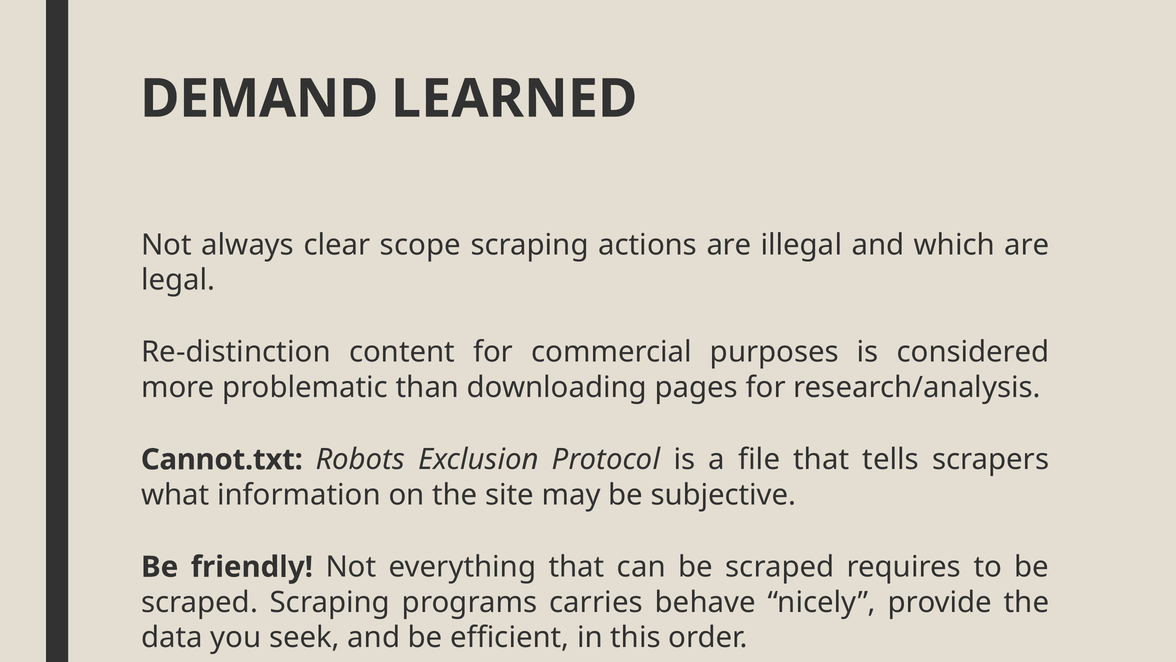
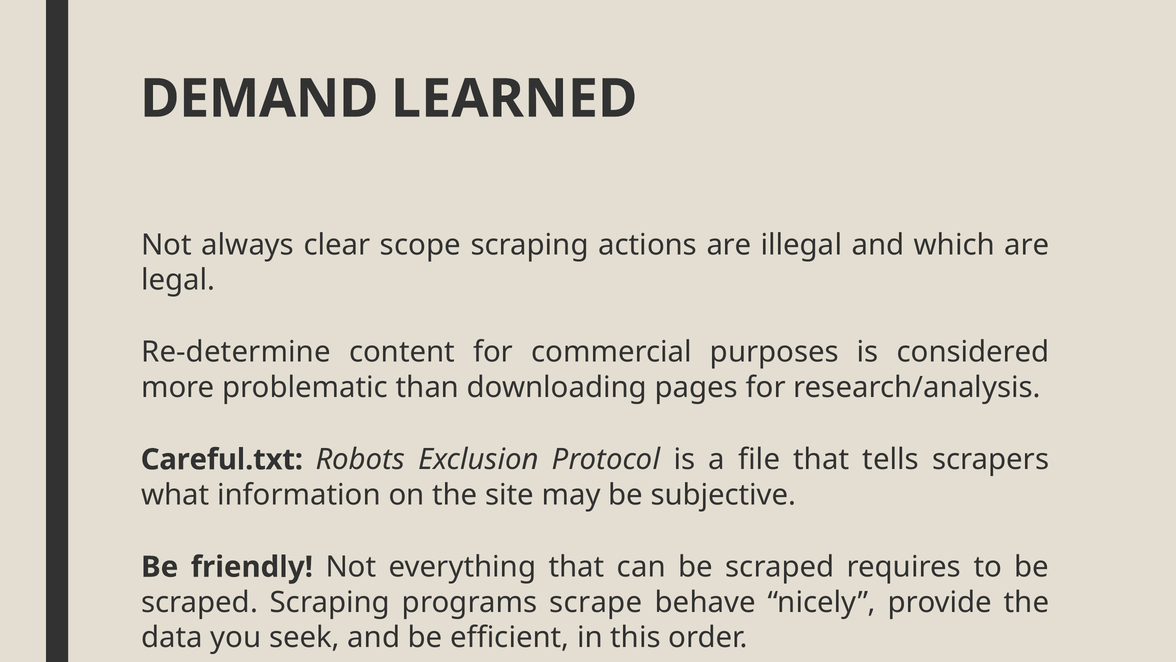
Re-distinction: Re-distinction -> Re-determine
Cannot.txt: Cannot.txt -> Careful.txt
carries: carries -> scrape
